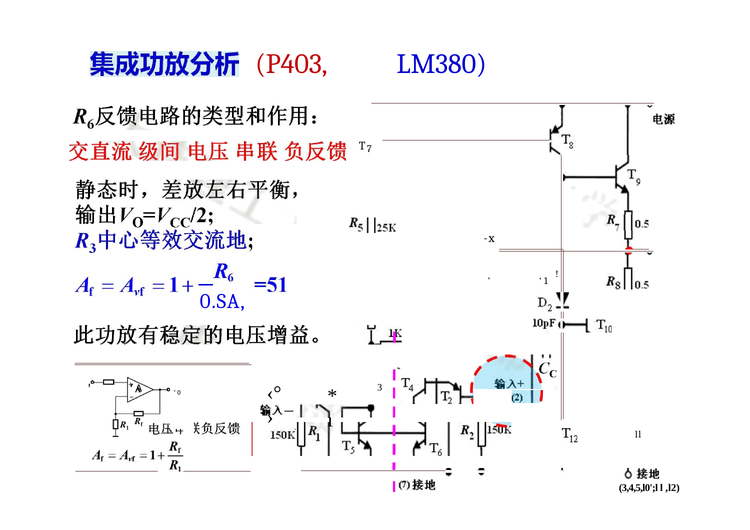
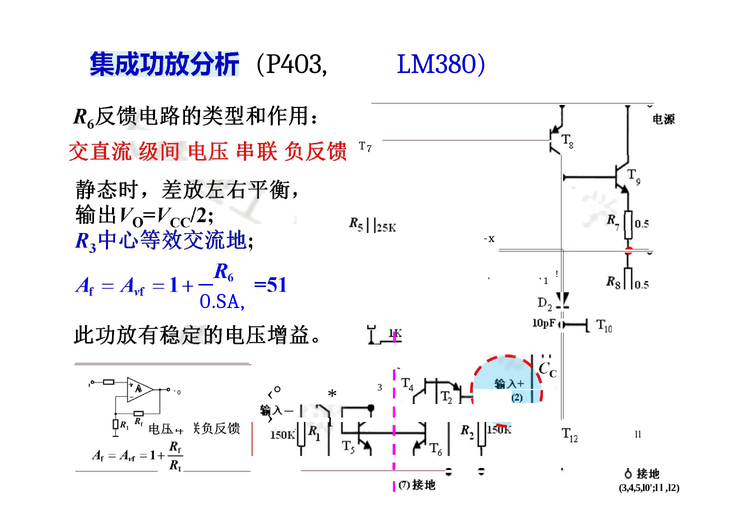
P403 colour: red -> black
